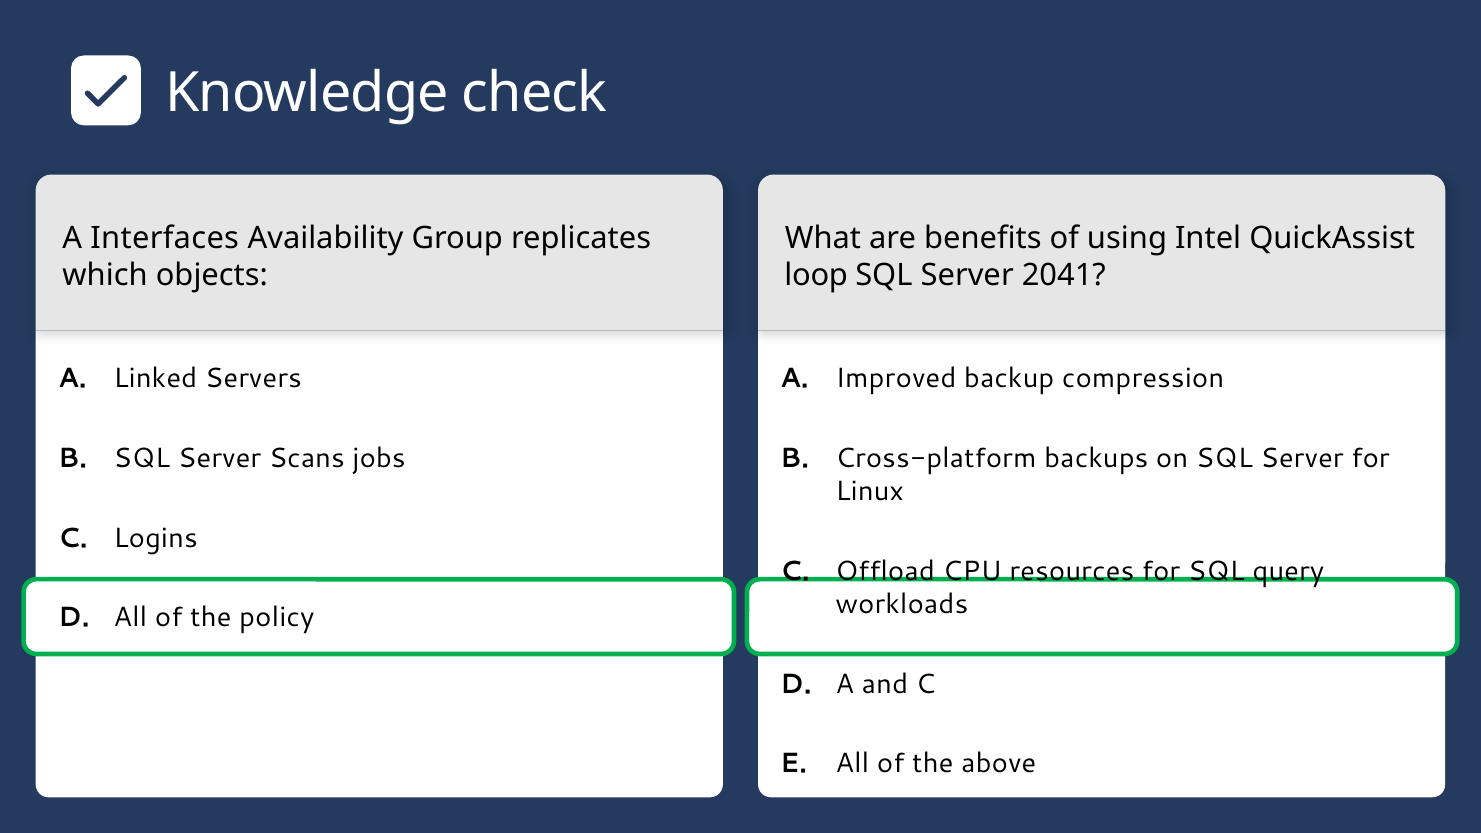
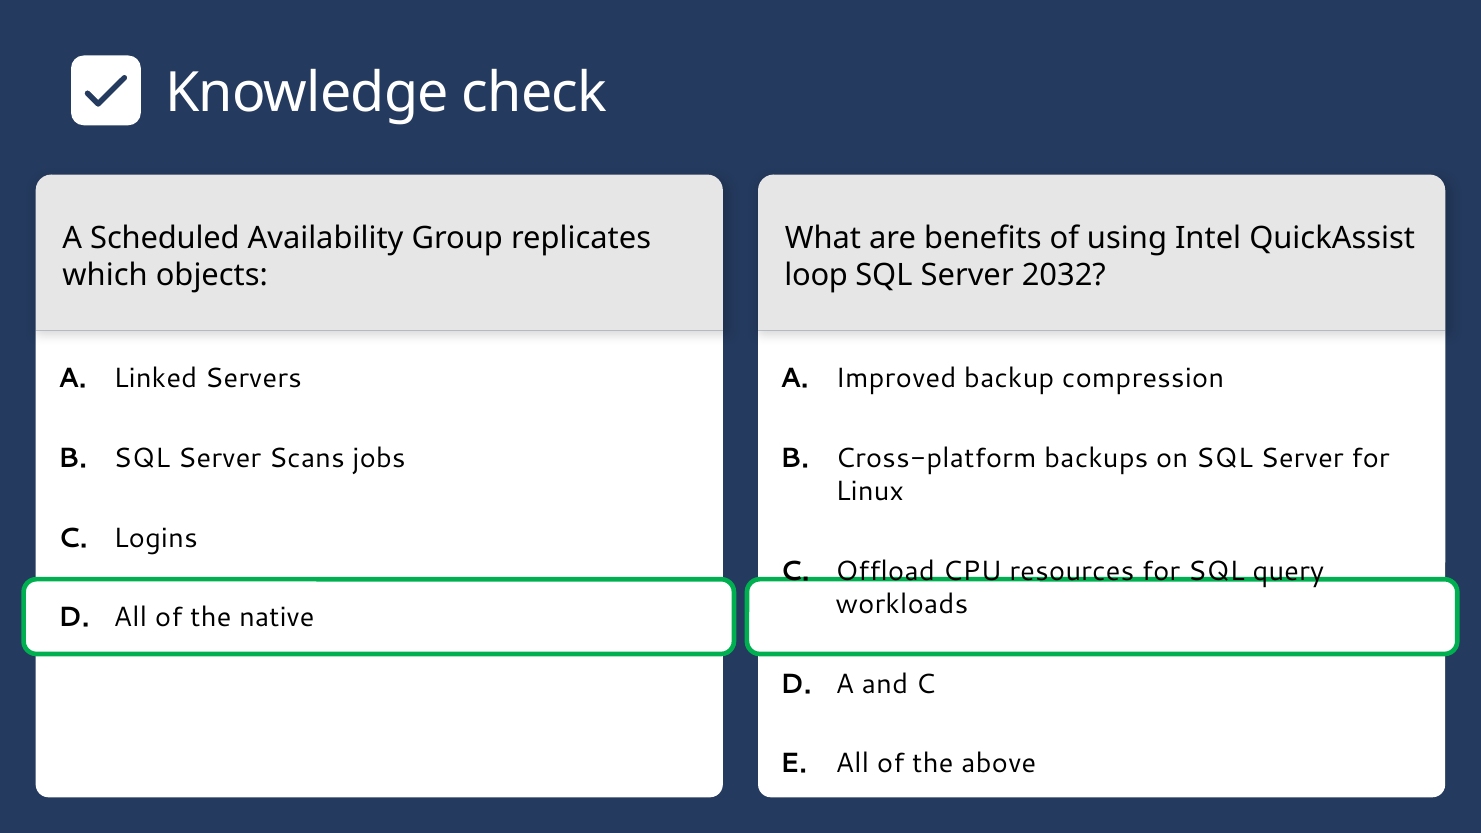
Interfaces: Interfaces -> Scheduled
2041: 2041 -> 2032
policy: policy -> native
